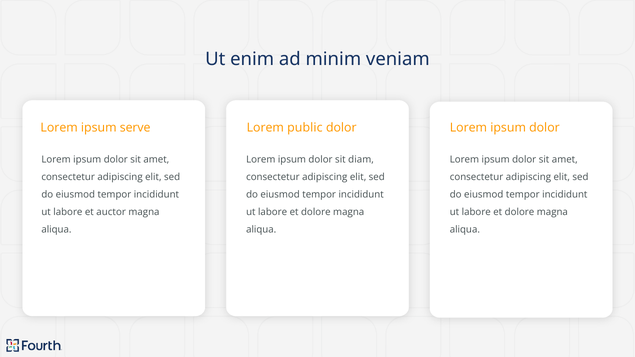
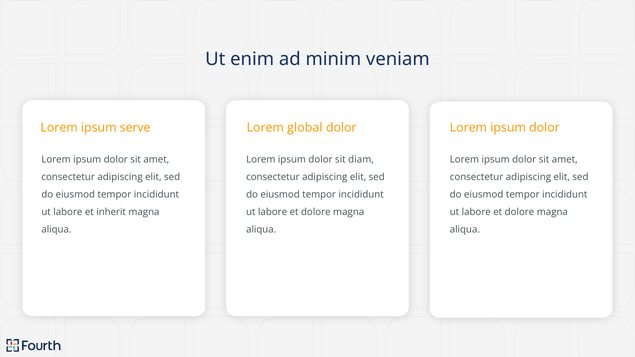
public: public -> global
auctor: auctor -> inherit
